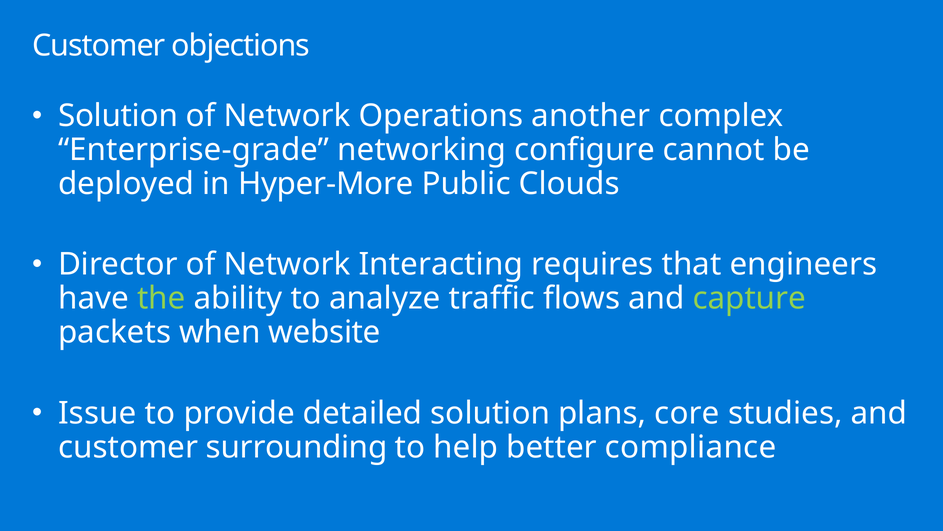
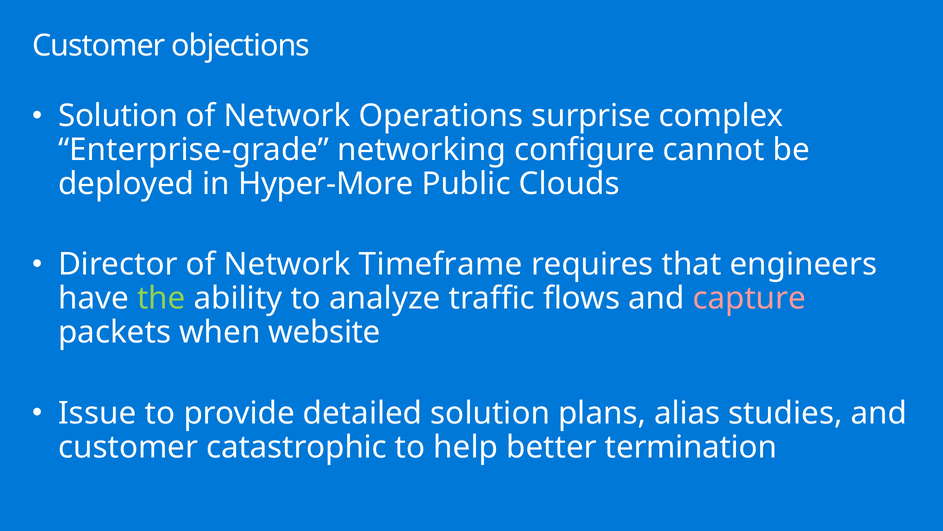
another: another -> surprise
Interacting: Interacting -> Timeframe
capture colour: light green -> pink
core: core -> alias
surrounding: surrounding -> catastrophic
compliance: compliance -> termination
